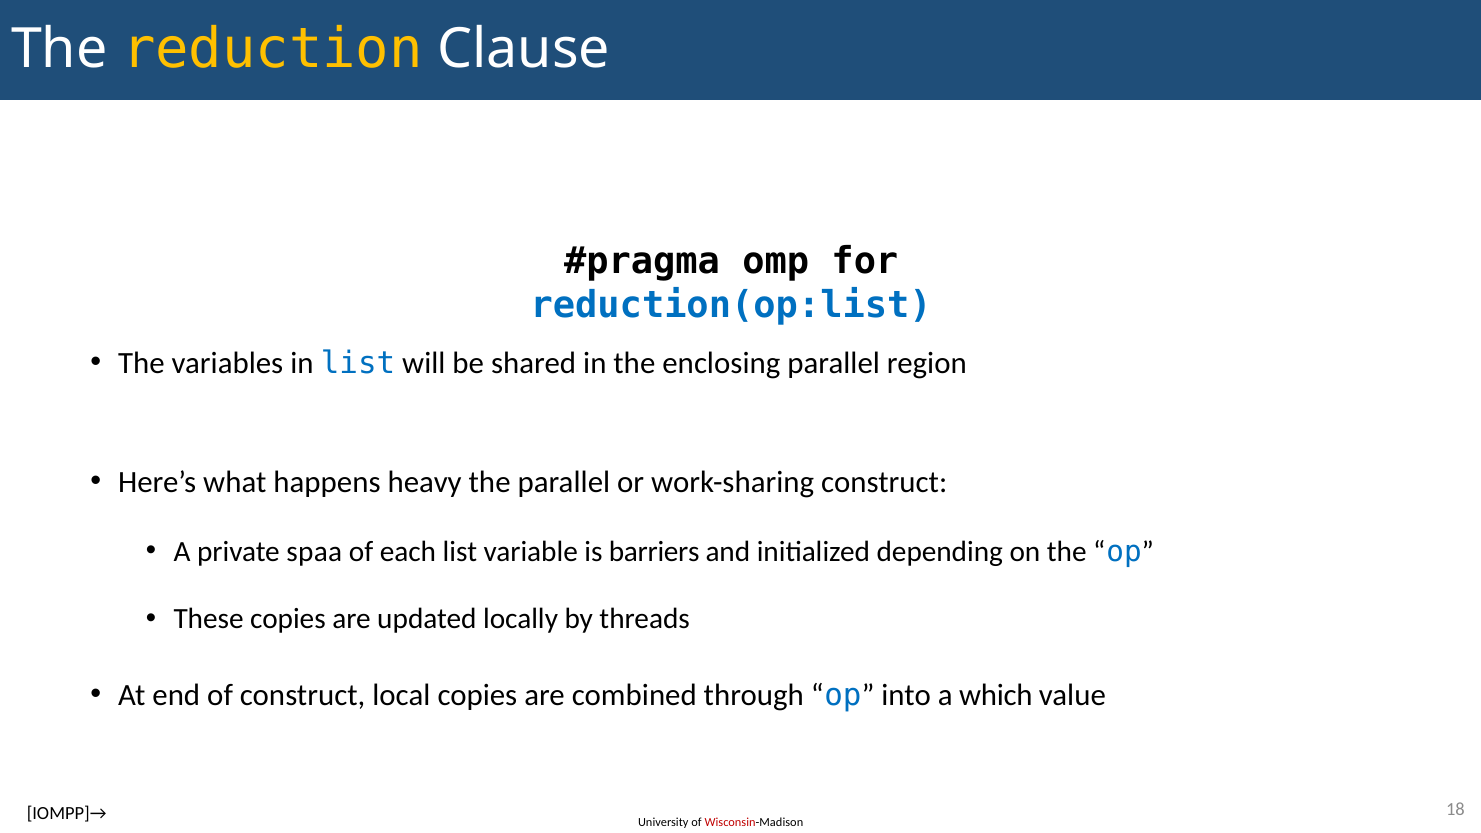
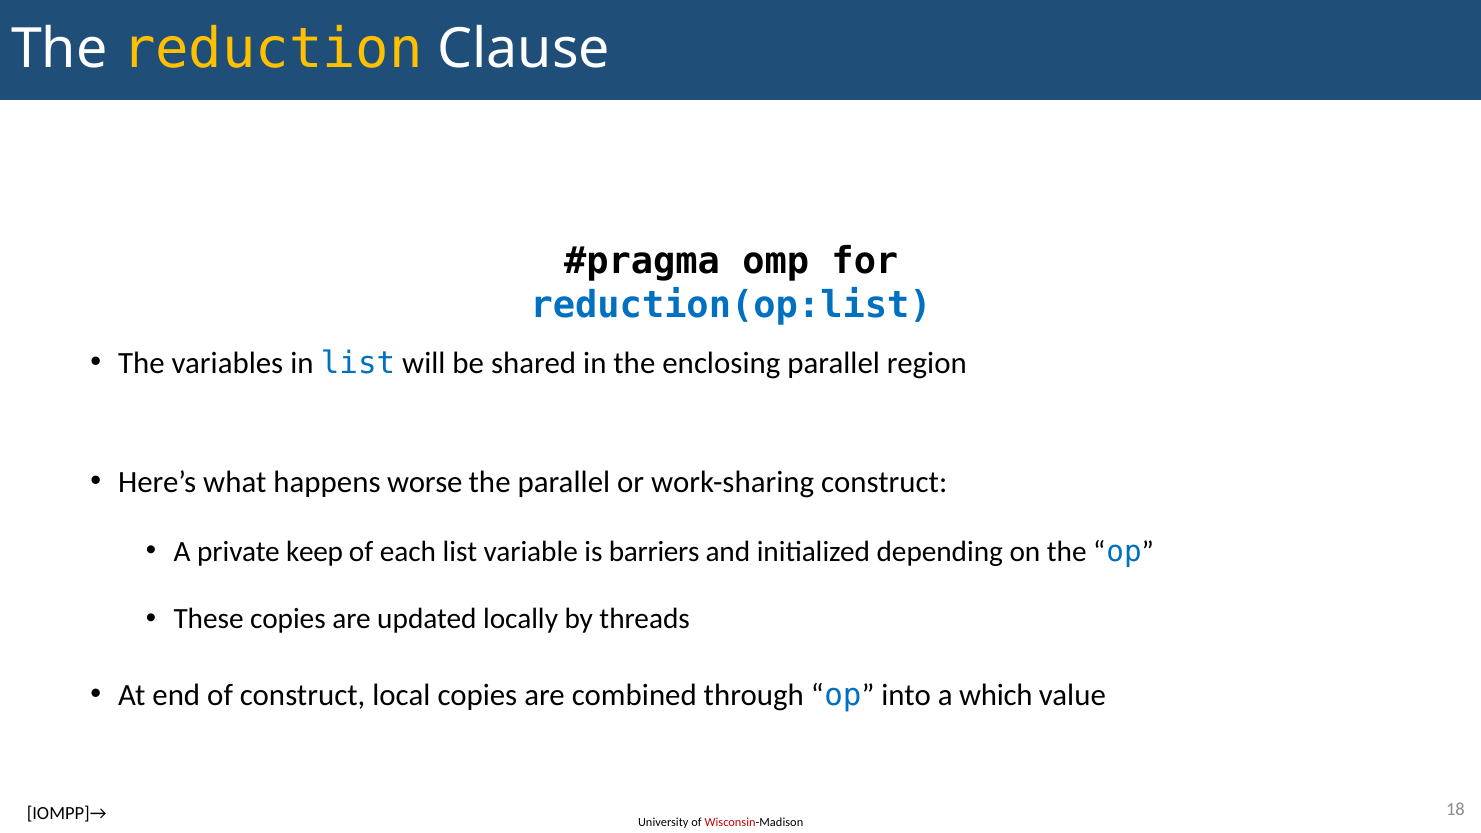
heavy: heavy -> worse
spaa: spaa -> keep
